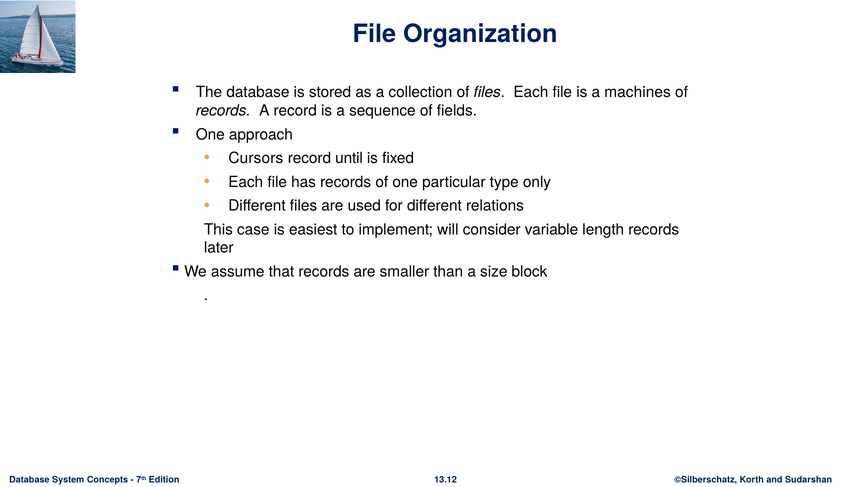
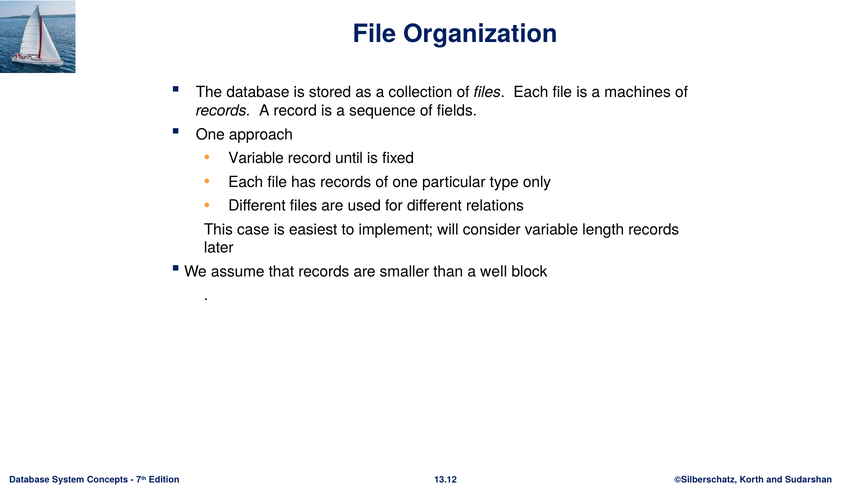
Cursors at (256, 158): Cursors -> Variable
size: size -> well
